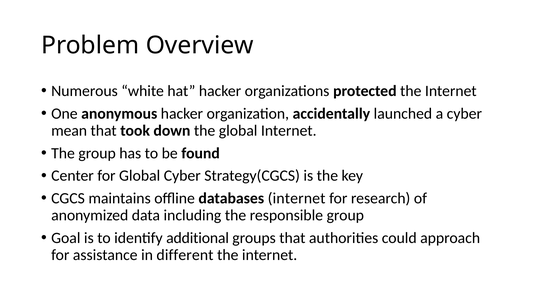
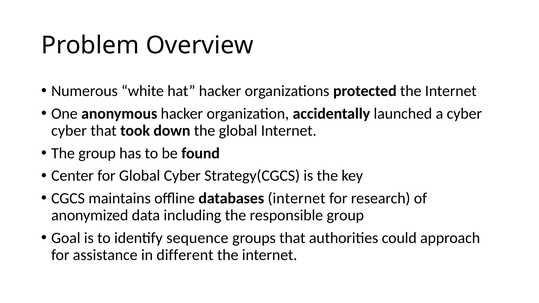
mean at (69, 131): mean -> cyber
additional: additional -> sequence
